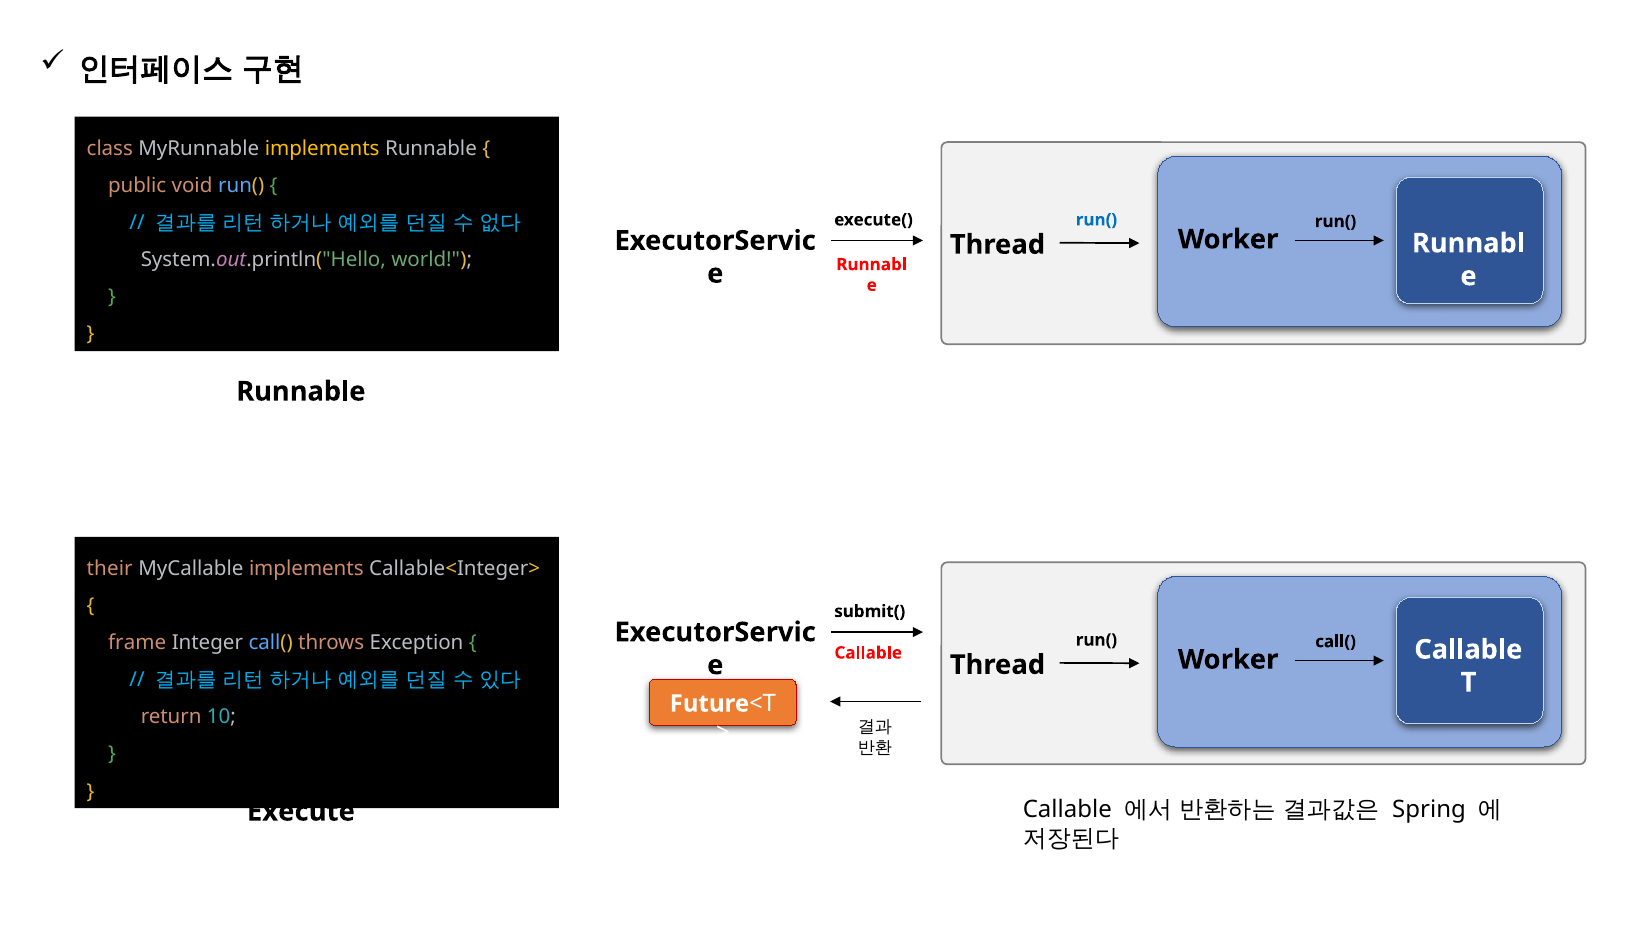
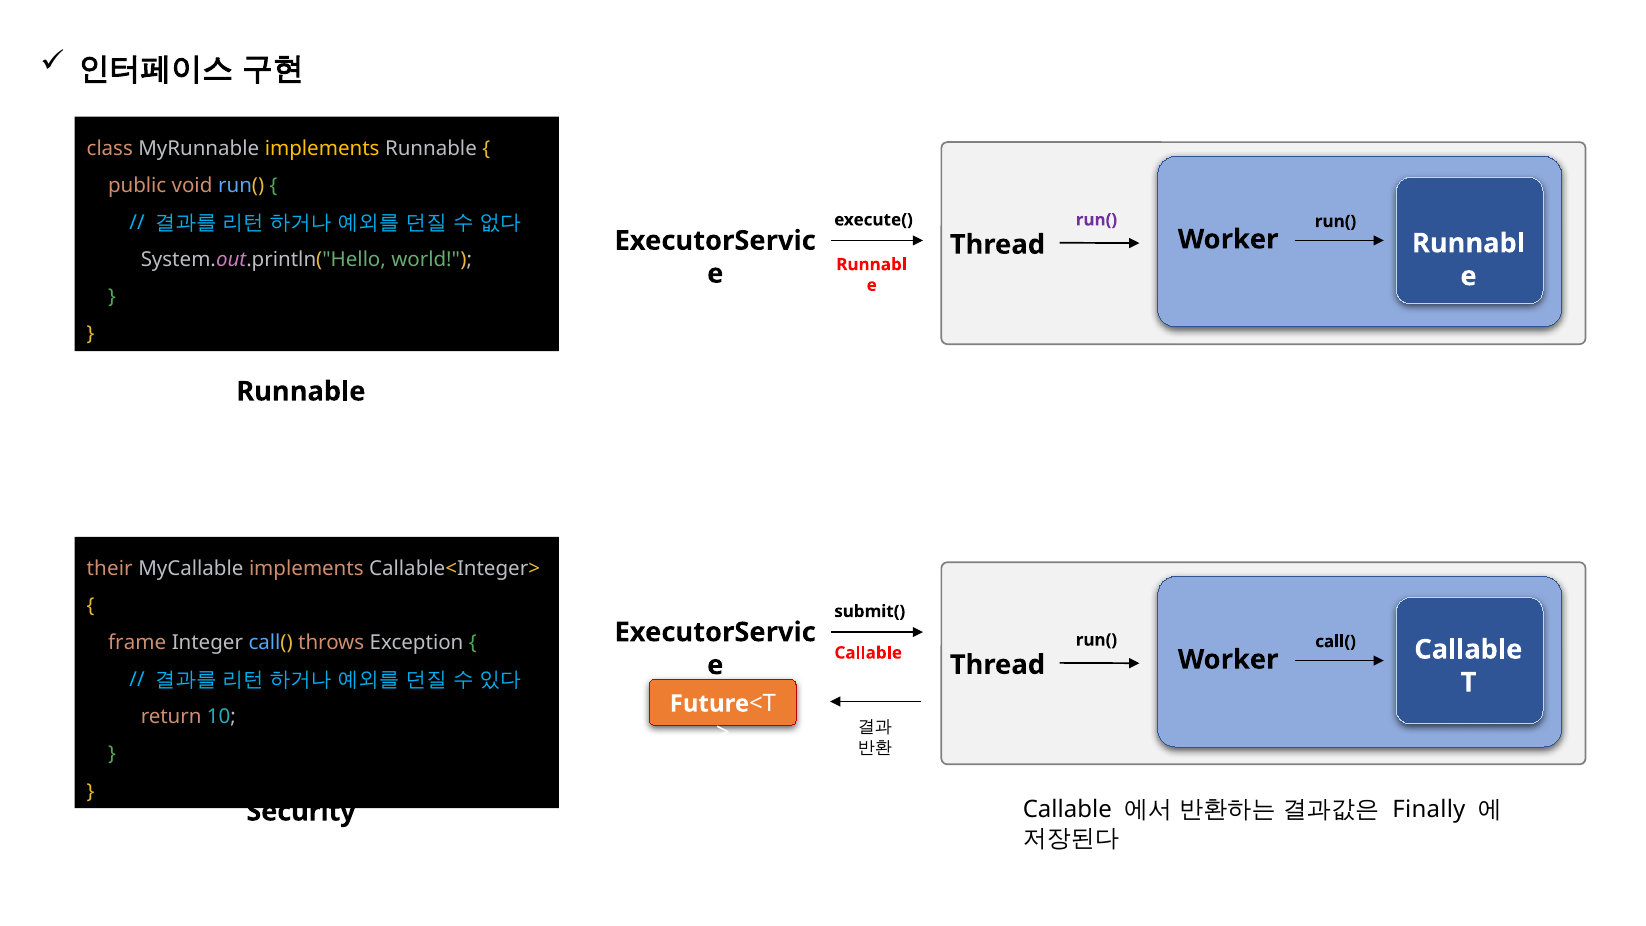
run( at (1096, 220) colour: blue -> purple
Spring: Spring -> Finally
Execute: Execute -> Security
